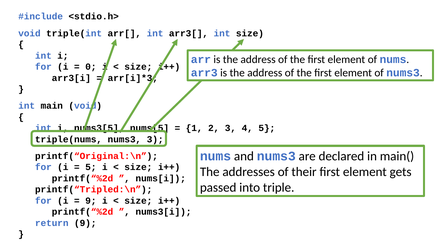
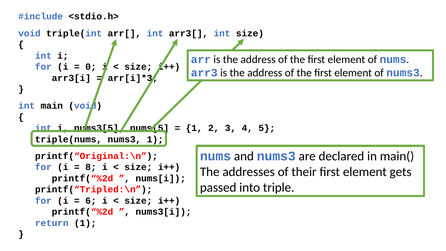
nums3 3: 3 -> 1
5 at (91, 167): 5 -> 8
9 at (91, 201): 9 -> 6
return 9: 9 -> 1
